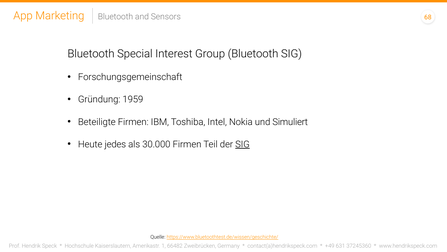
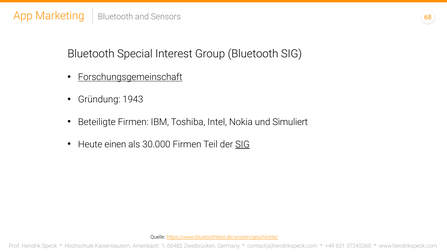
Forschungsgemeinschaft underline: none -> present
1959: 1959 -> 1943
jedes: jedes -> einen
